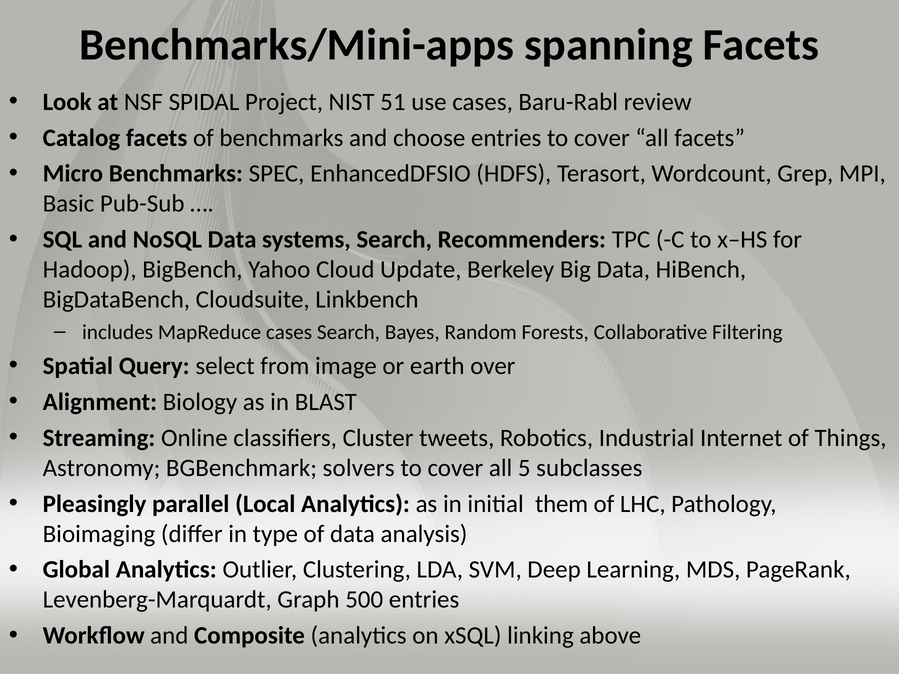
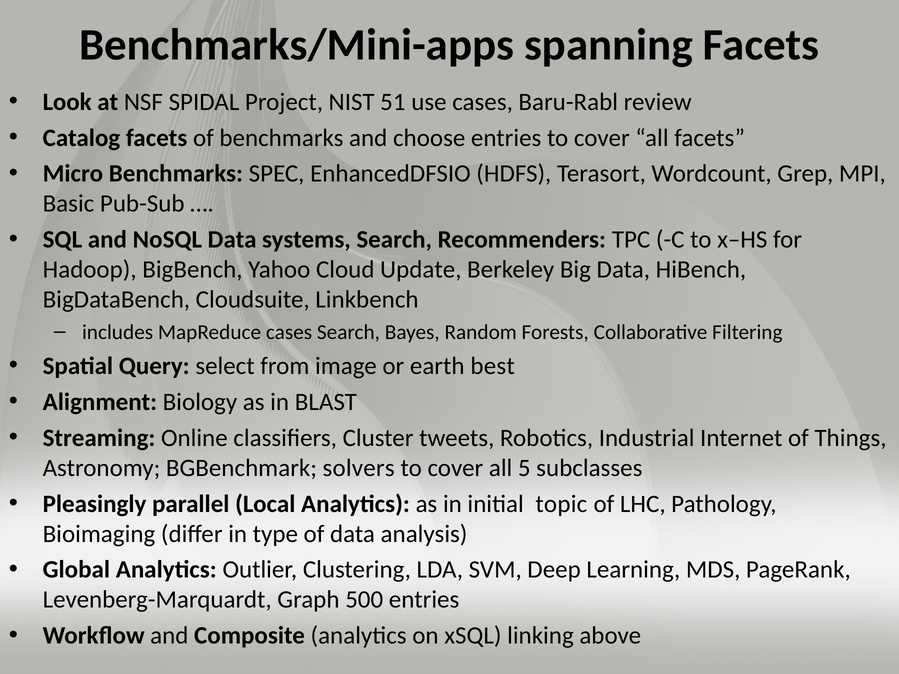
over: over -> best
them: them -> topic
